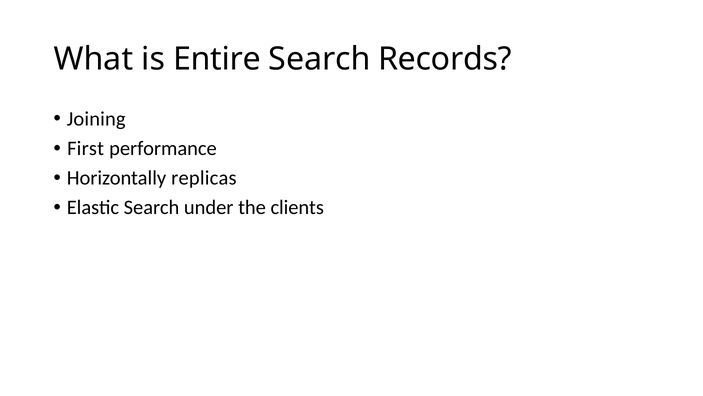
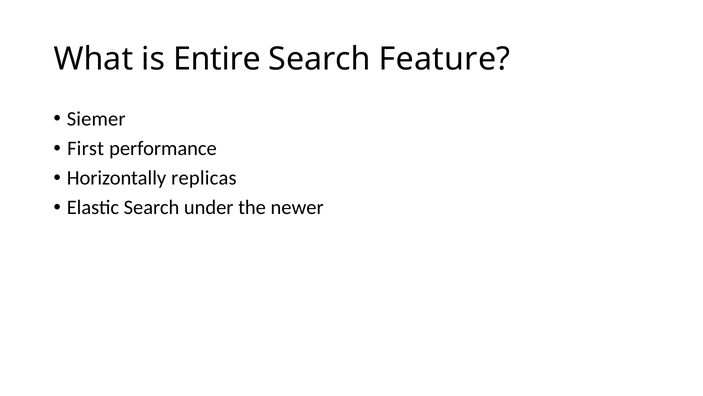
Records: Records -> Feature
Joining: Joining -> Siemer
clients: clients -> newer
